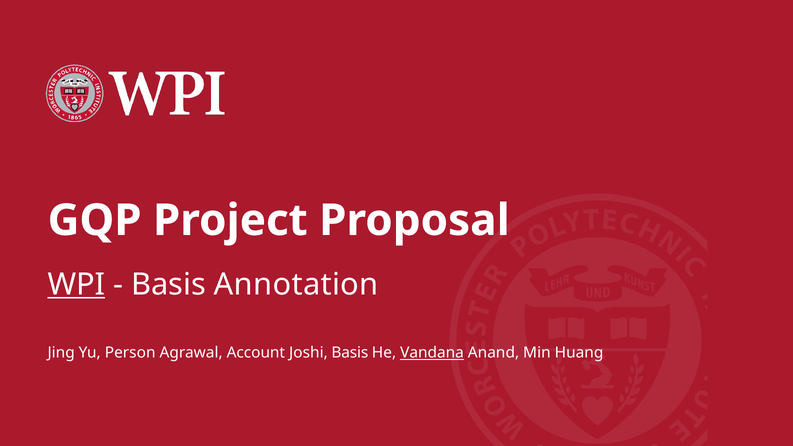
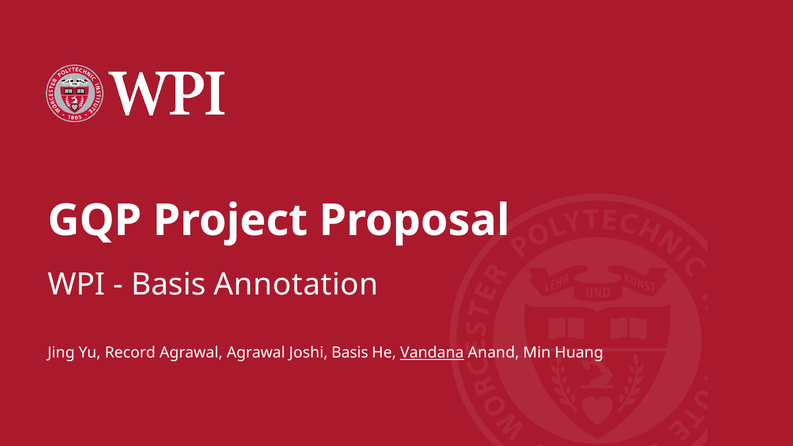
WPI underline: present -> none
Person: Person -> Record
Agrawal Account: Account -> Agrawal
